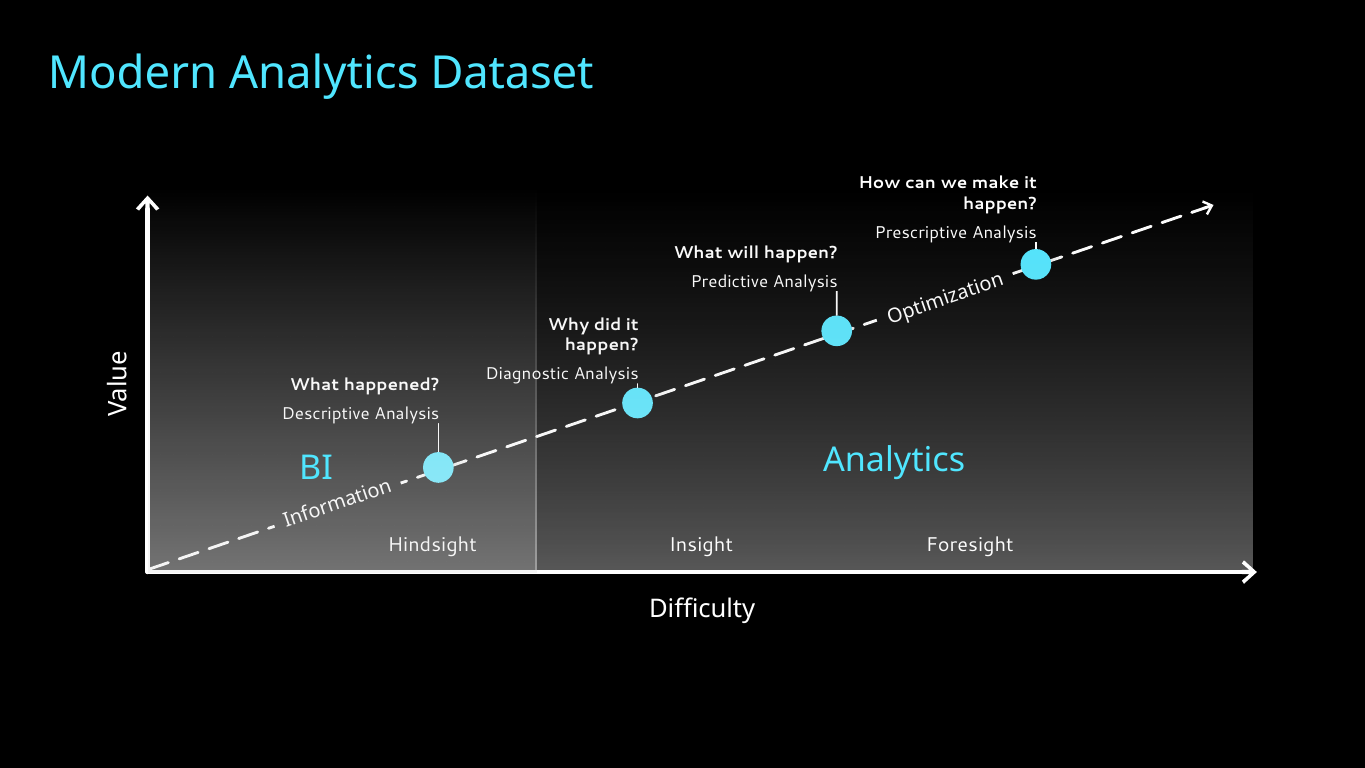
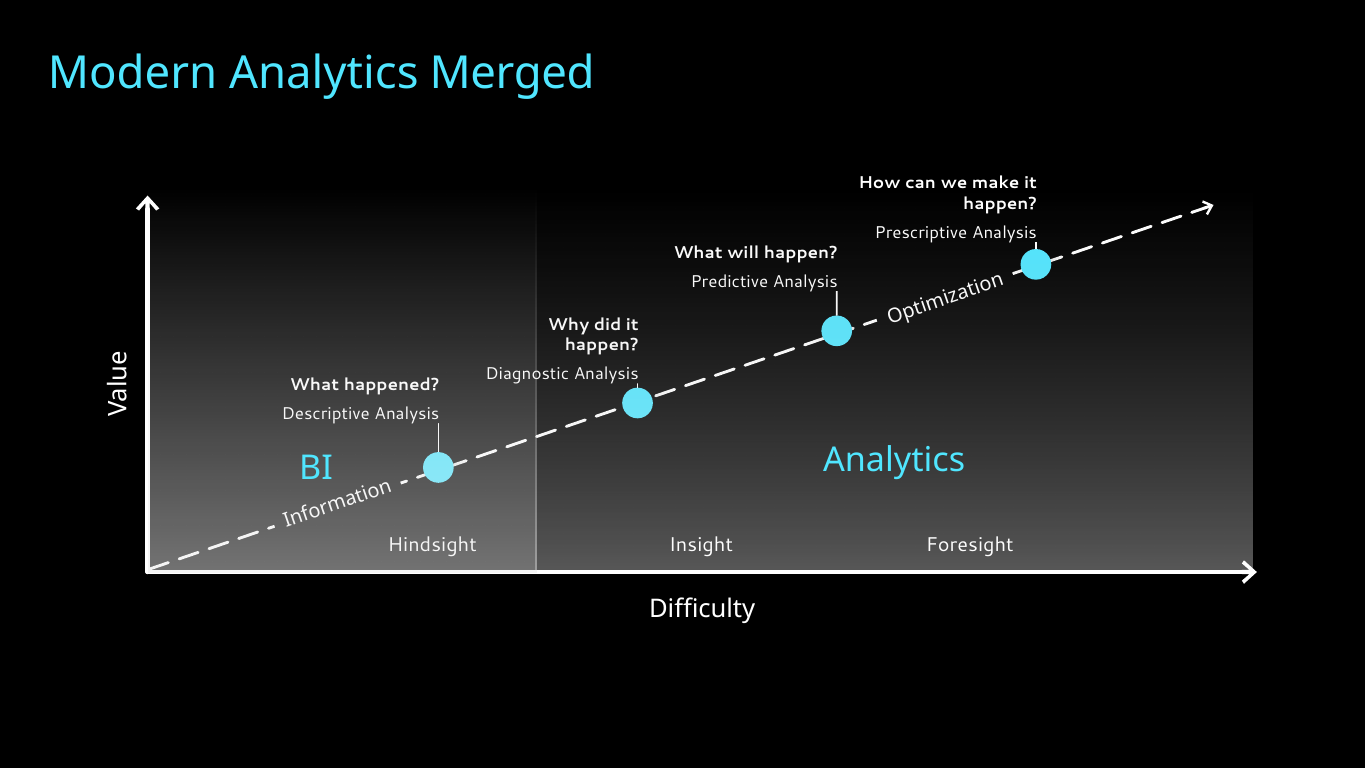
Dataset: Dataset -> Merged
